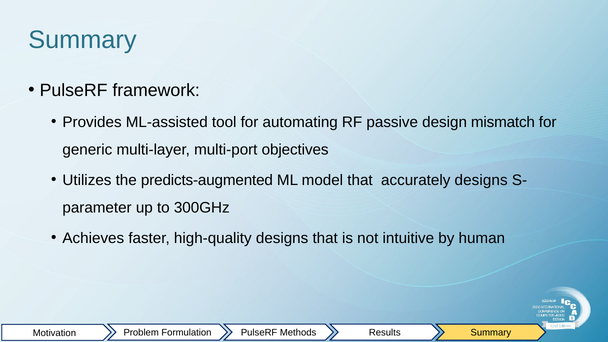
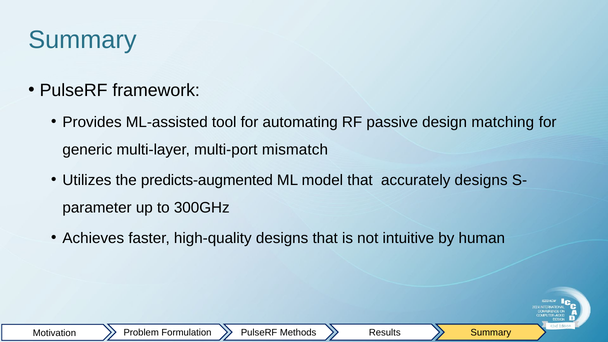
mismatch: mismatch -> matching
objectives: objectives -> mismatch
